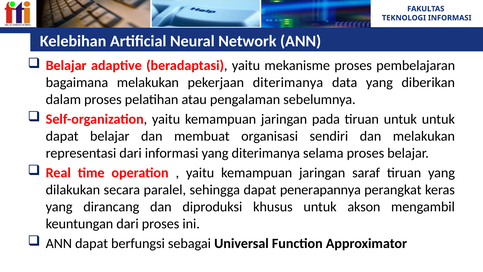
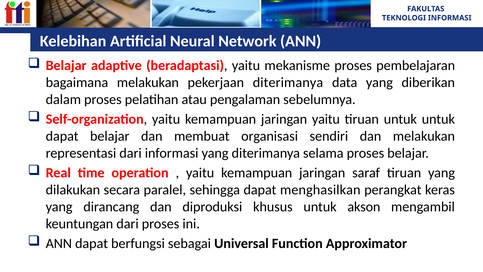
jaringan pada: pada -> yaitu
penerapannya: penerapannya -> menghasilkan
